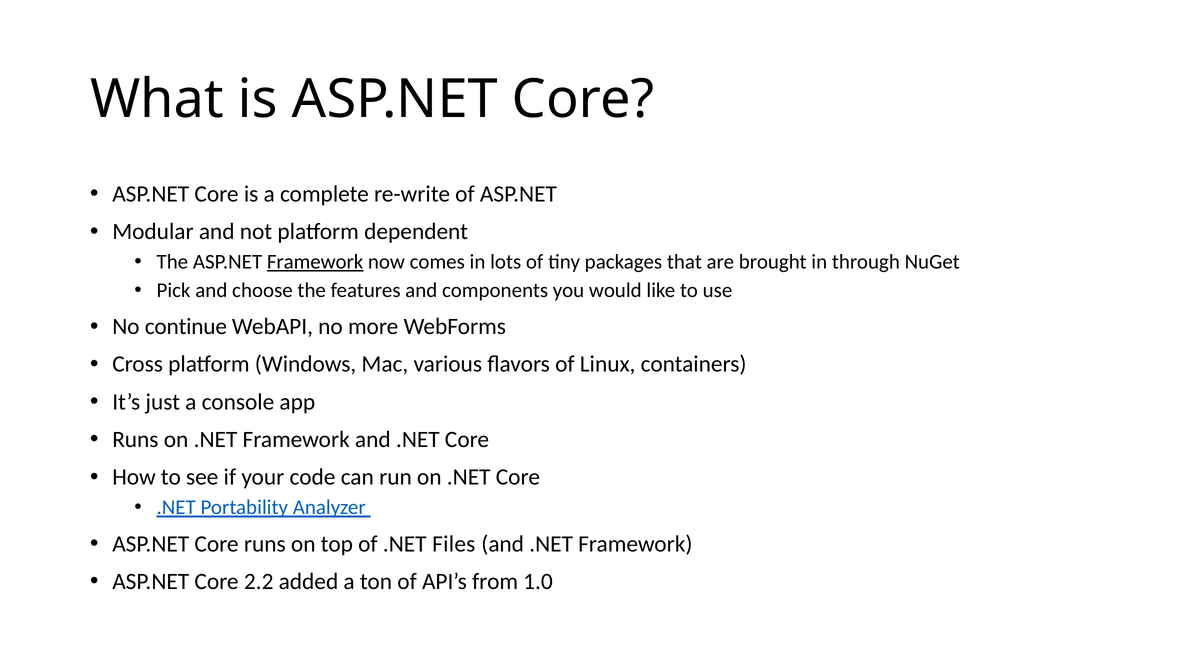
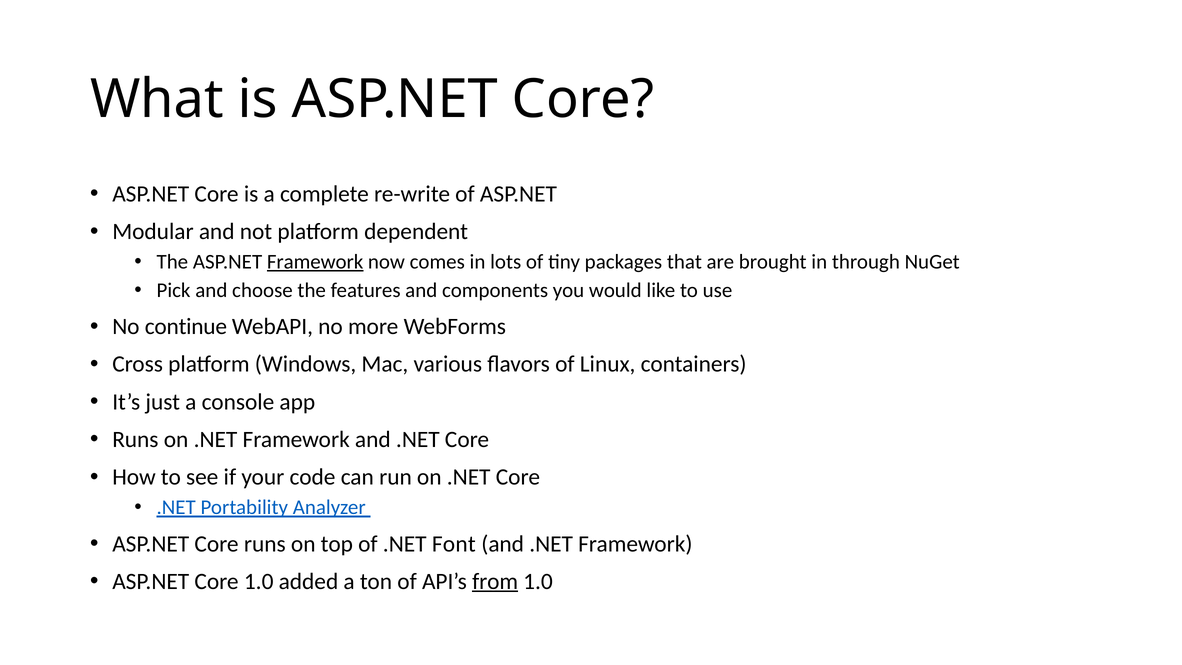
Files: Files -> Font
Core 2.2: 2.2 -> 1.0
from underline: none -> present
